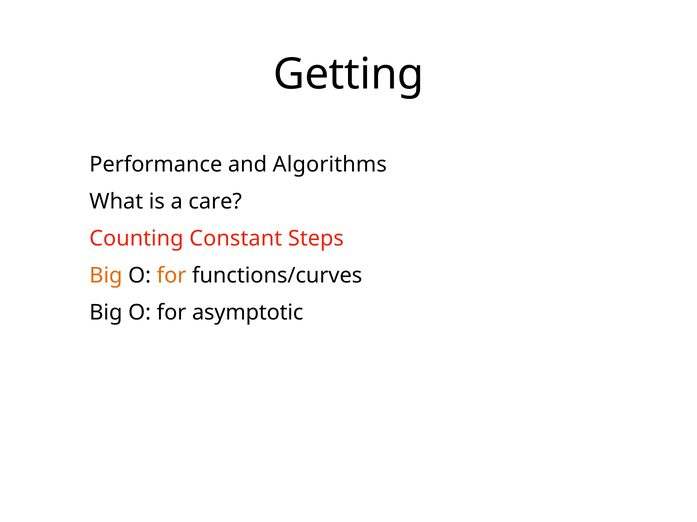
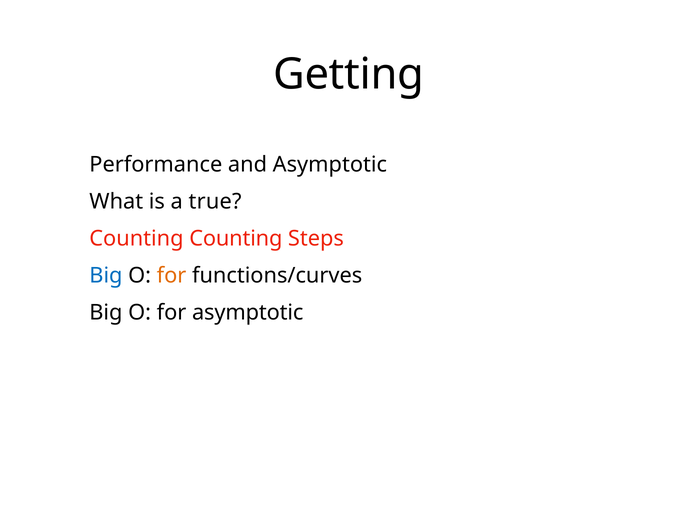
and Algorithms: Algorithms -> Asymptotic
care: care -> true
Counting Constant: Constant -> Counting
Big at (106, 276) colour: orange -> blue
